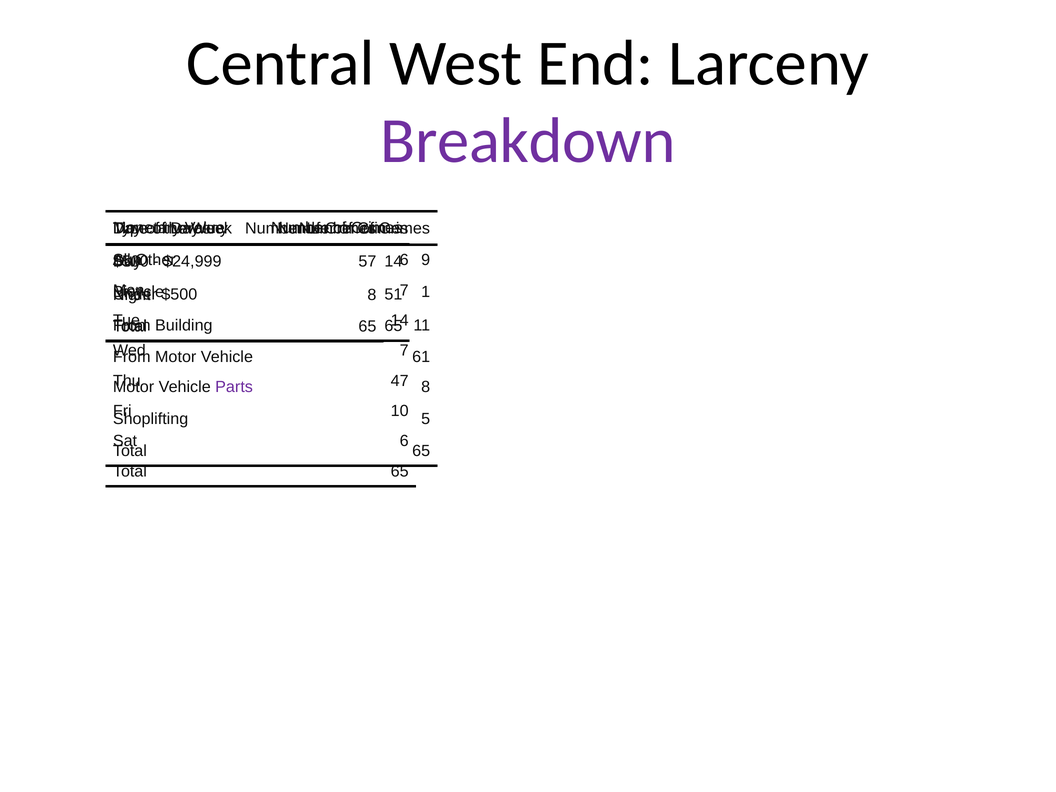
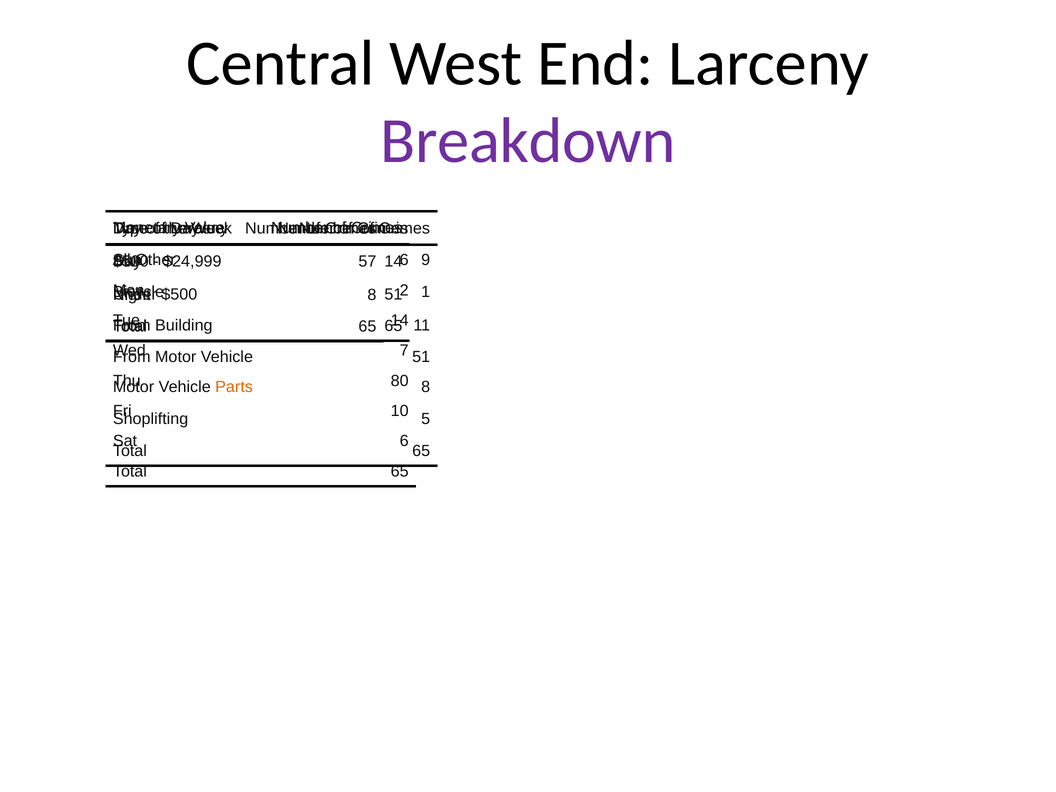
7 at (404, 290): 7 -> 2
Vehicle 61: 61 -> 51
47: 47 -> 80
Parts colour: purple -> orange
